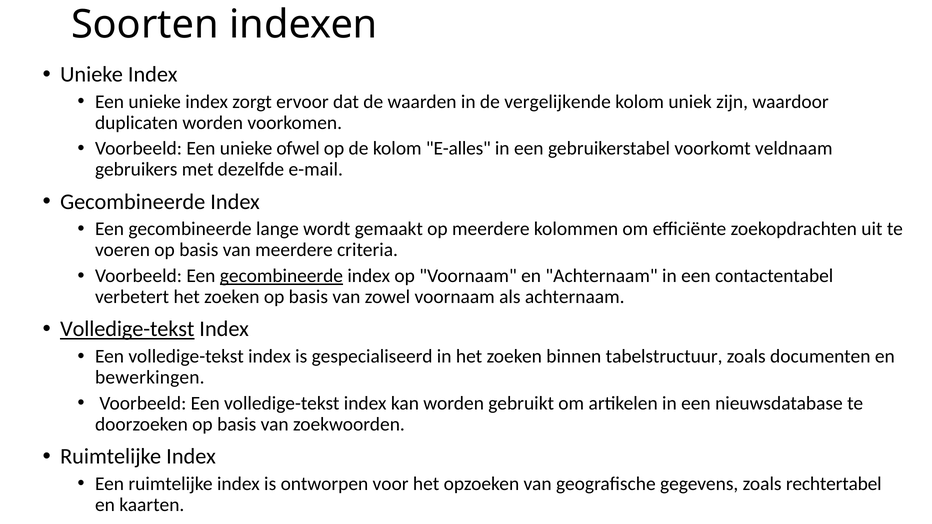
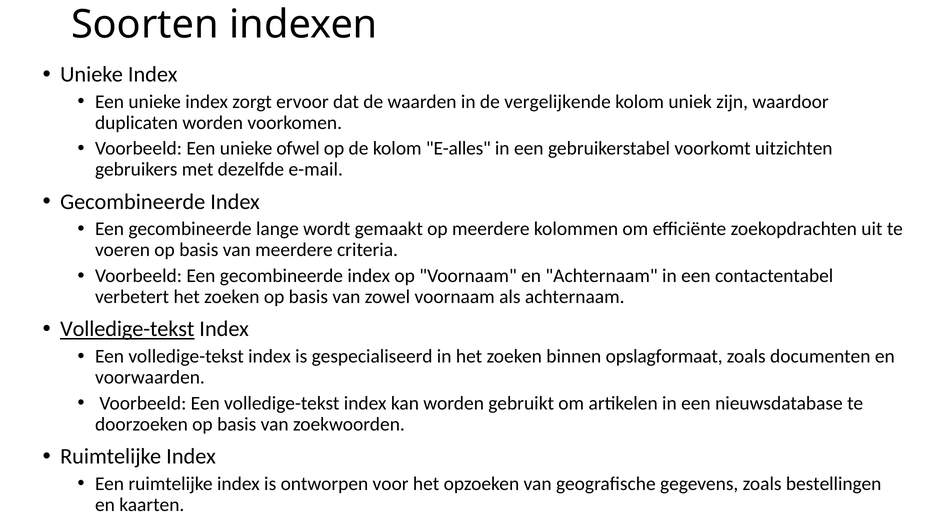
veldnaam: veldnaam -> uitzichten
gecombineerde at (281, 276) underline: present -> none
tabelstructuur: tabelstructuur -> opslagformaat
bewerkingen: bewerkingen -> voorwaarden
rechtertabel: rechtertabel -> bestellingen
